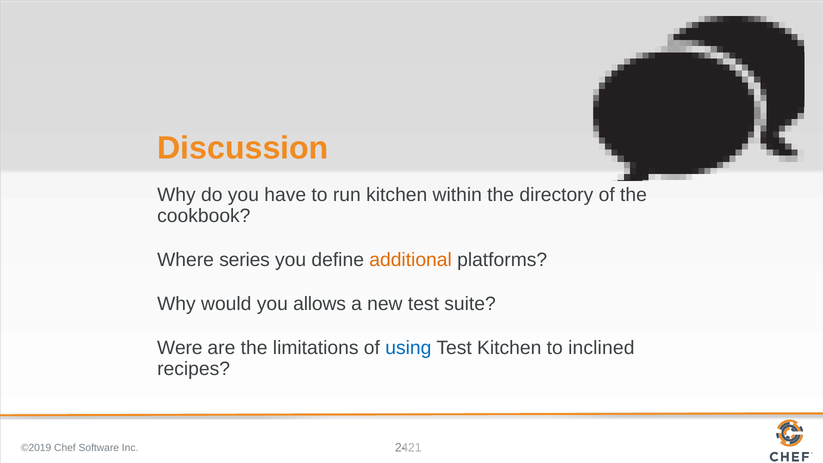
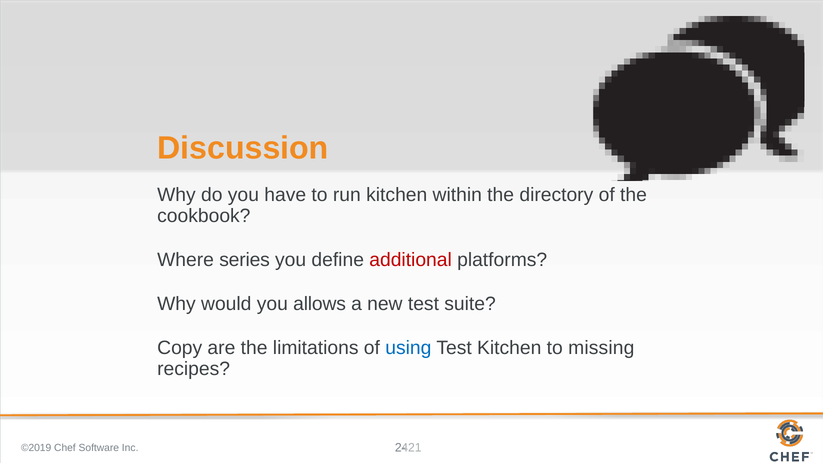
additional colour: orange -> red
Were: Were -> Copy
inclined: inclined -> missing
